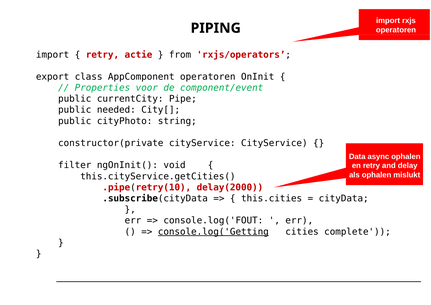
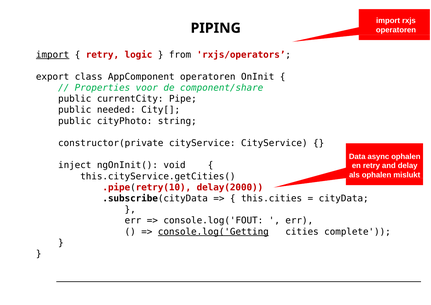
import at (53, 55) underline: none -> present
actie: actie -> logic
component/event: component/event -> component/share
filter: filter -> inject
